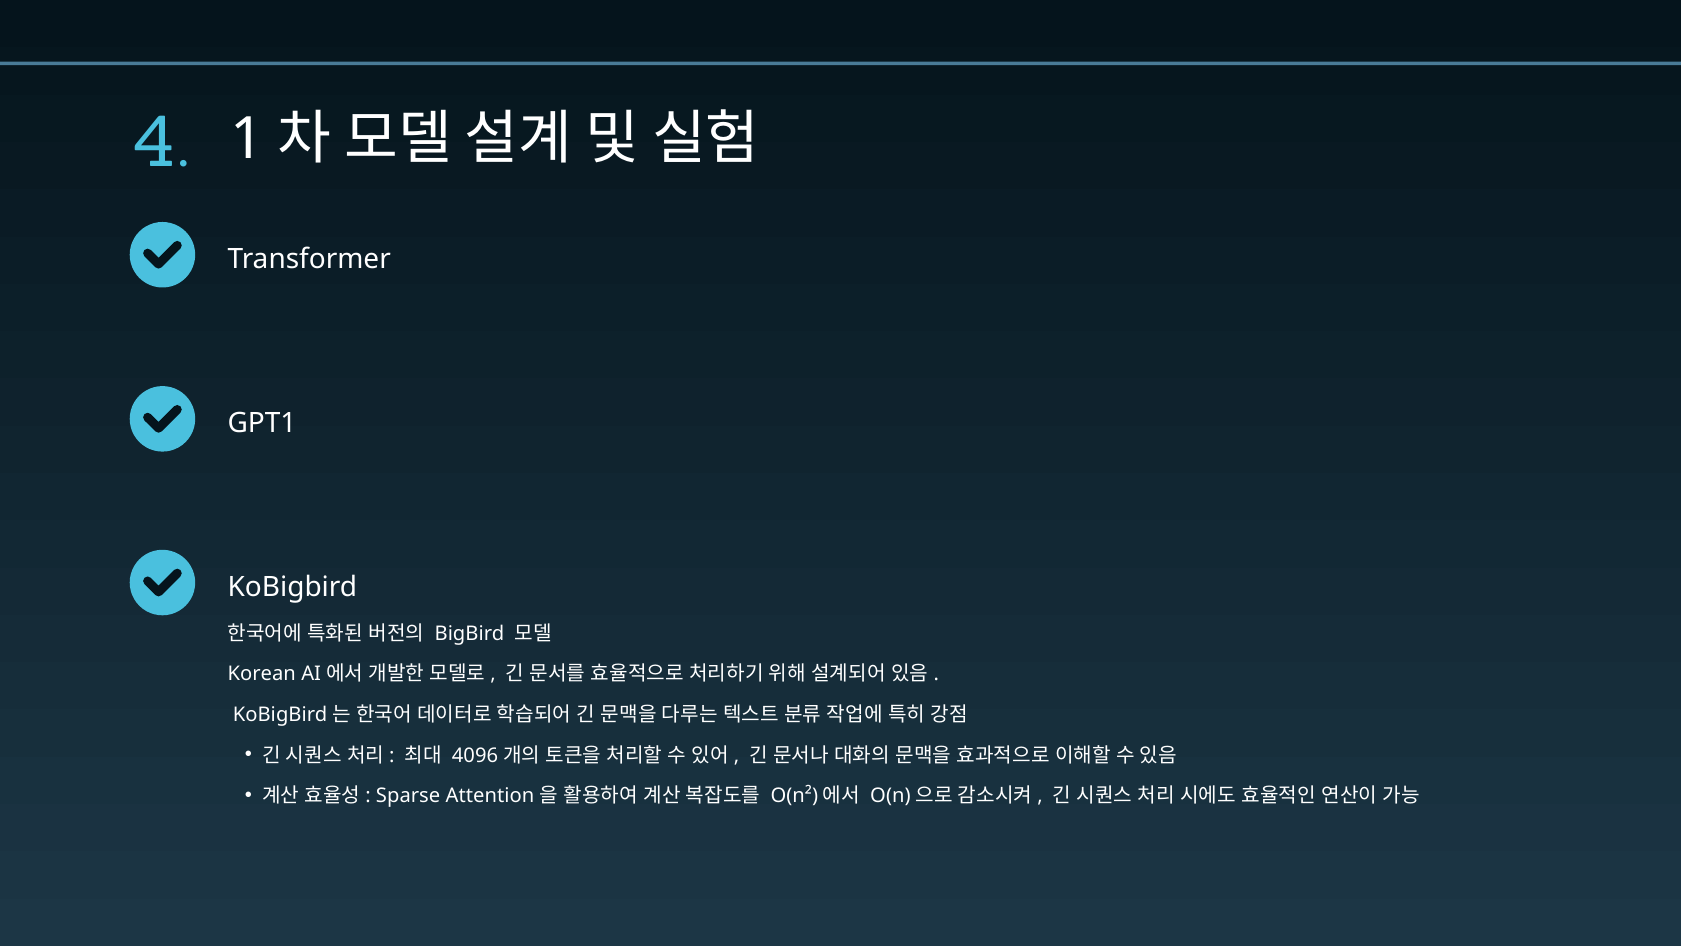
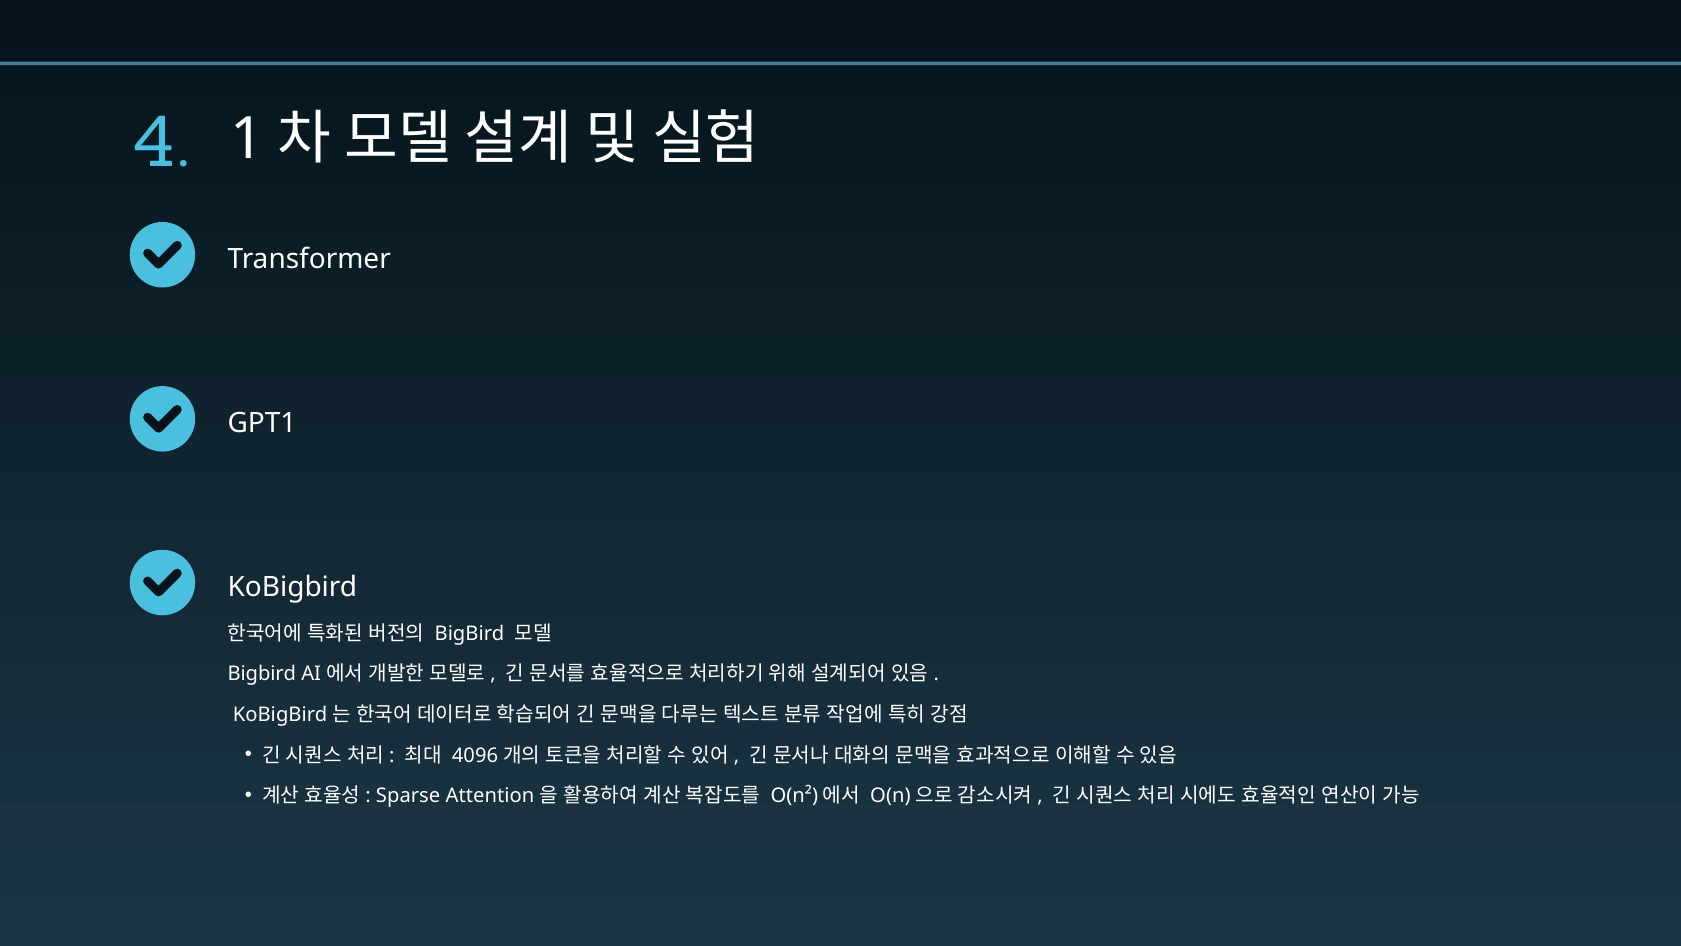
Korean at (262, 674): Korean -> Bigbird
